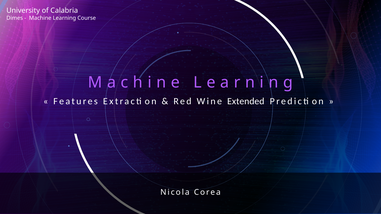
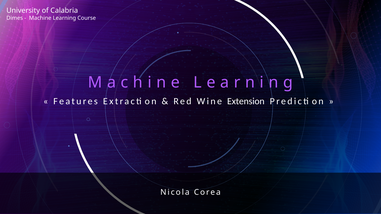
Extended: Extended -> Extension
